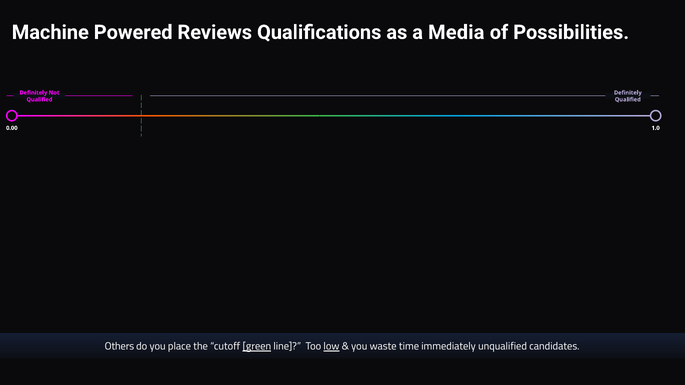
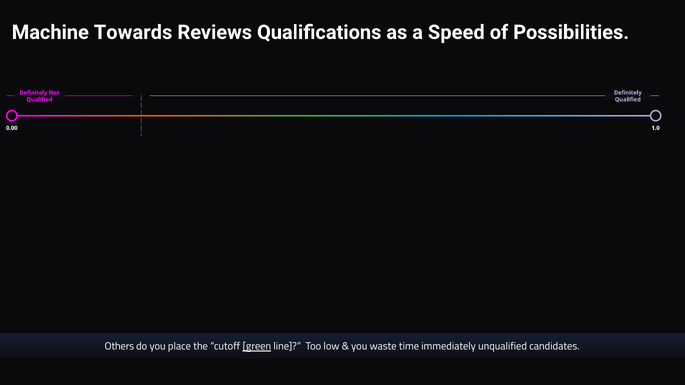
Powered: Powered -> Towards
Media: Media -> Speed
low underline: present -> none
